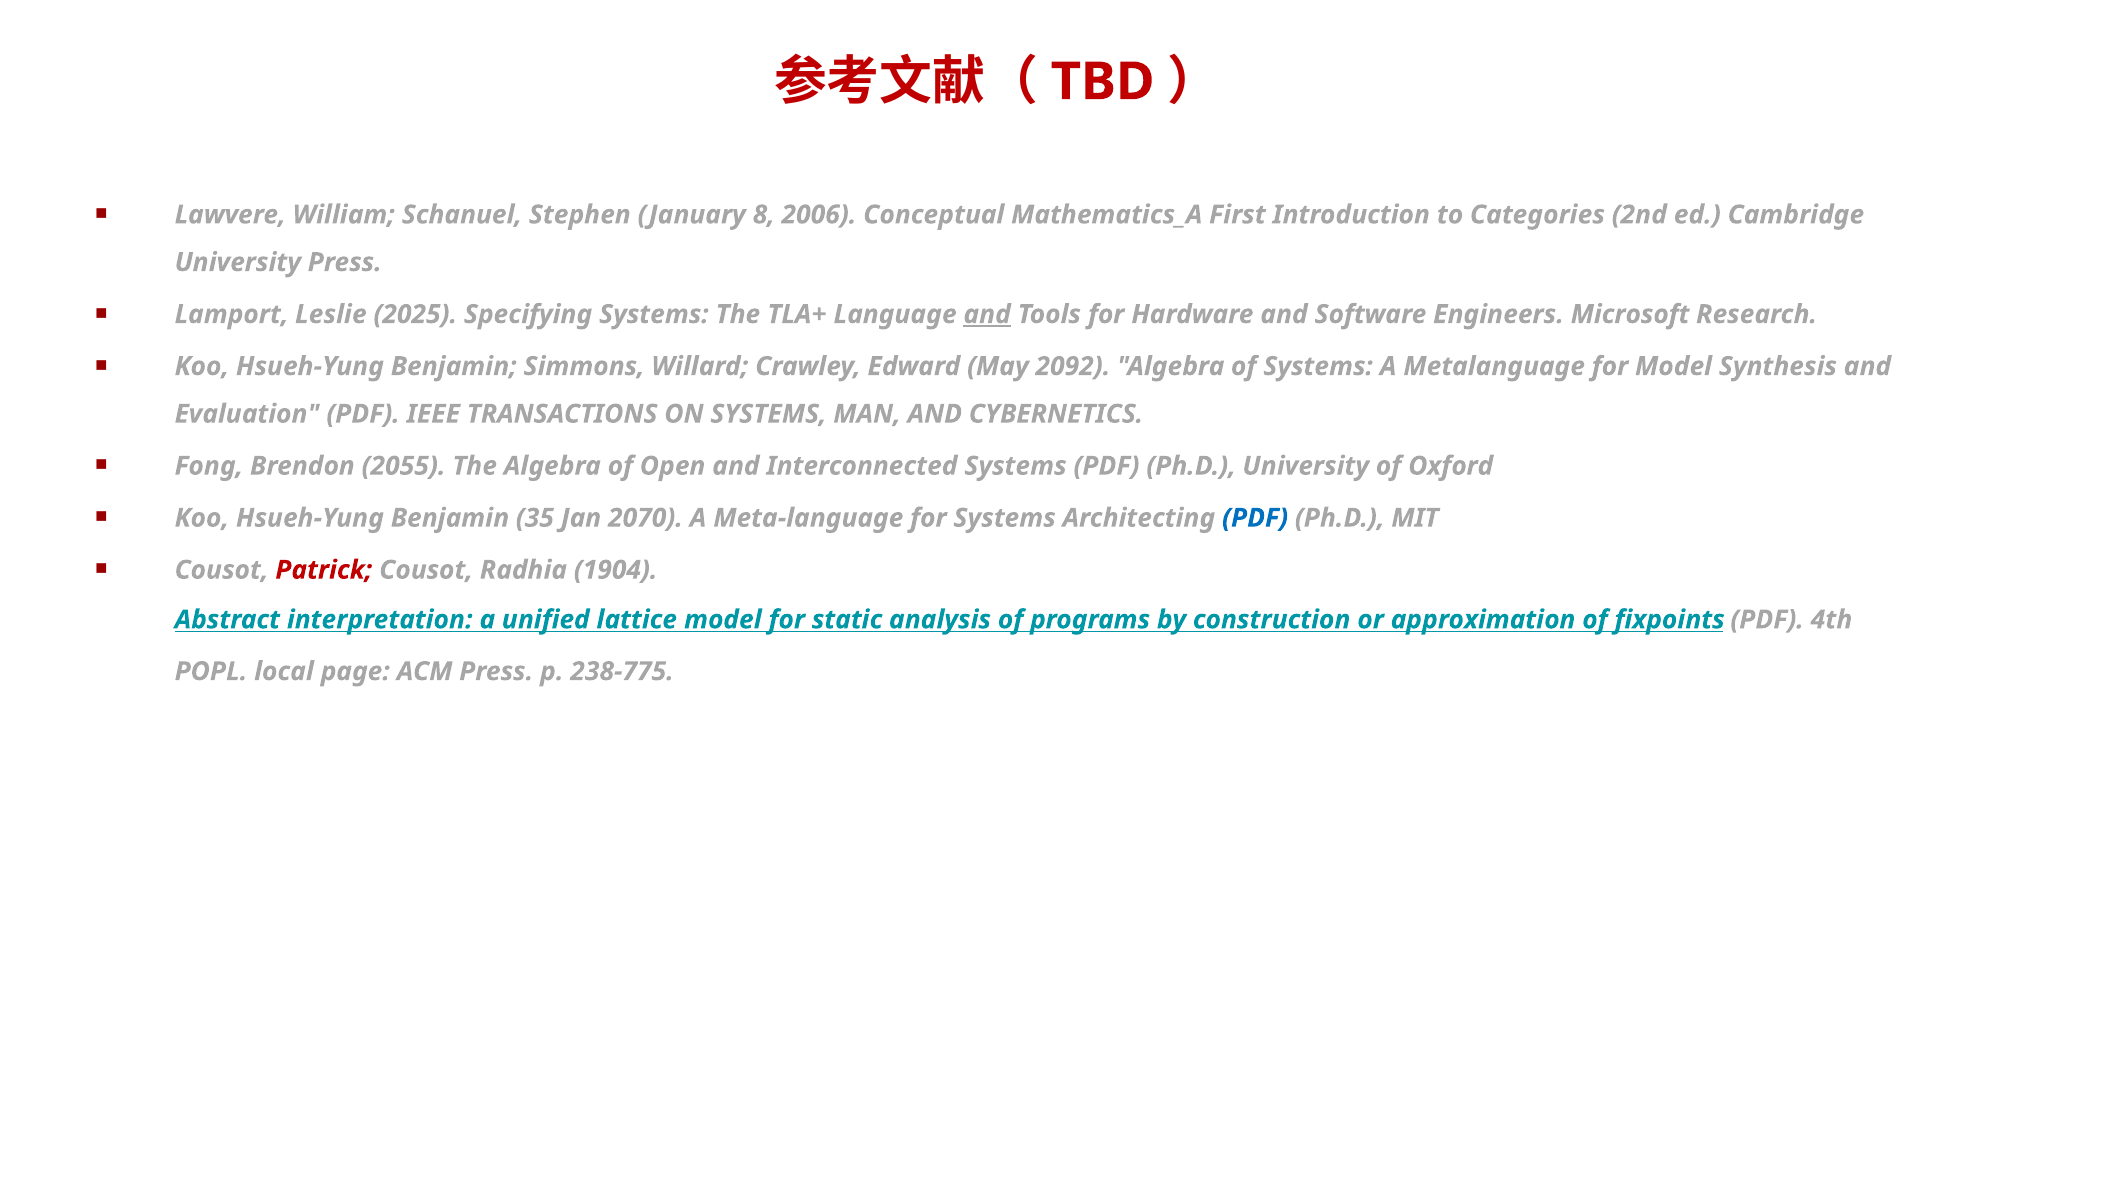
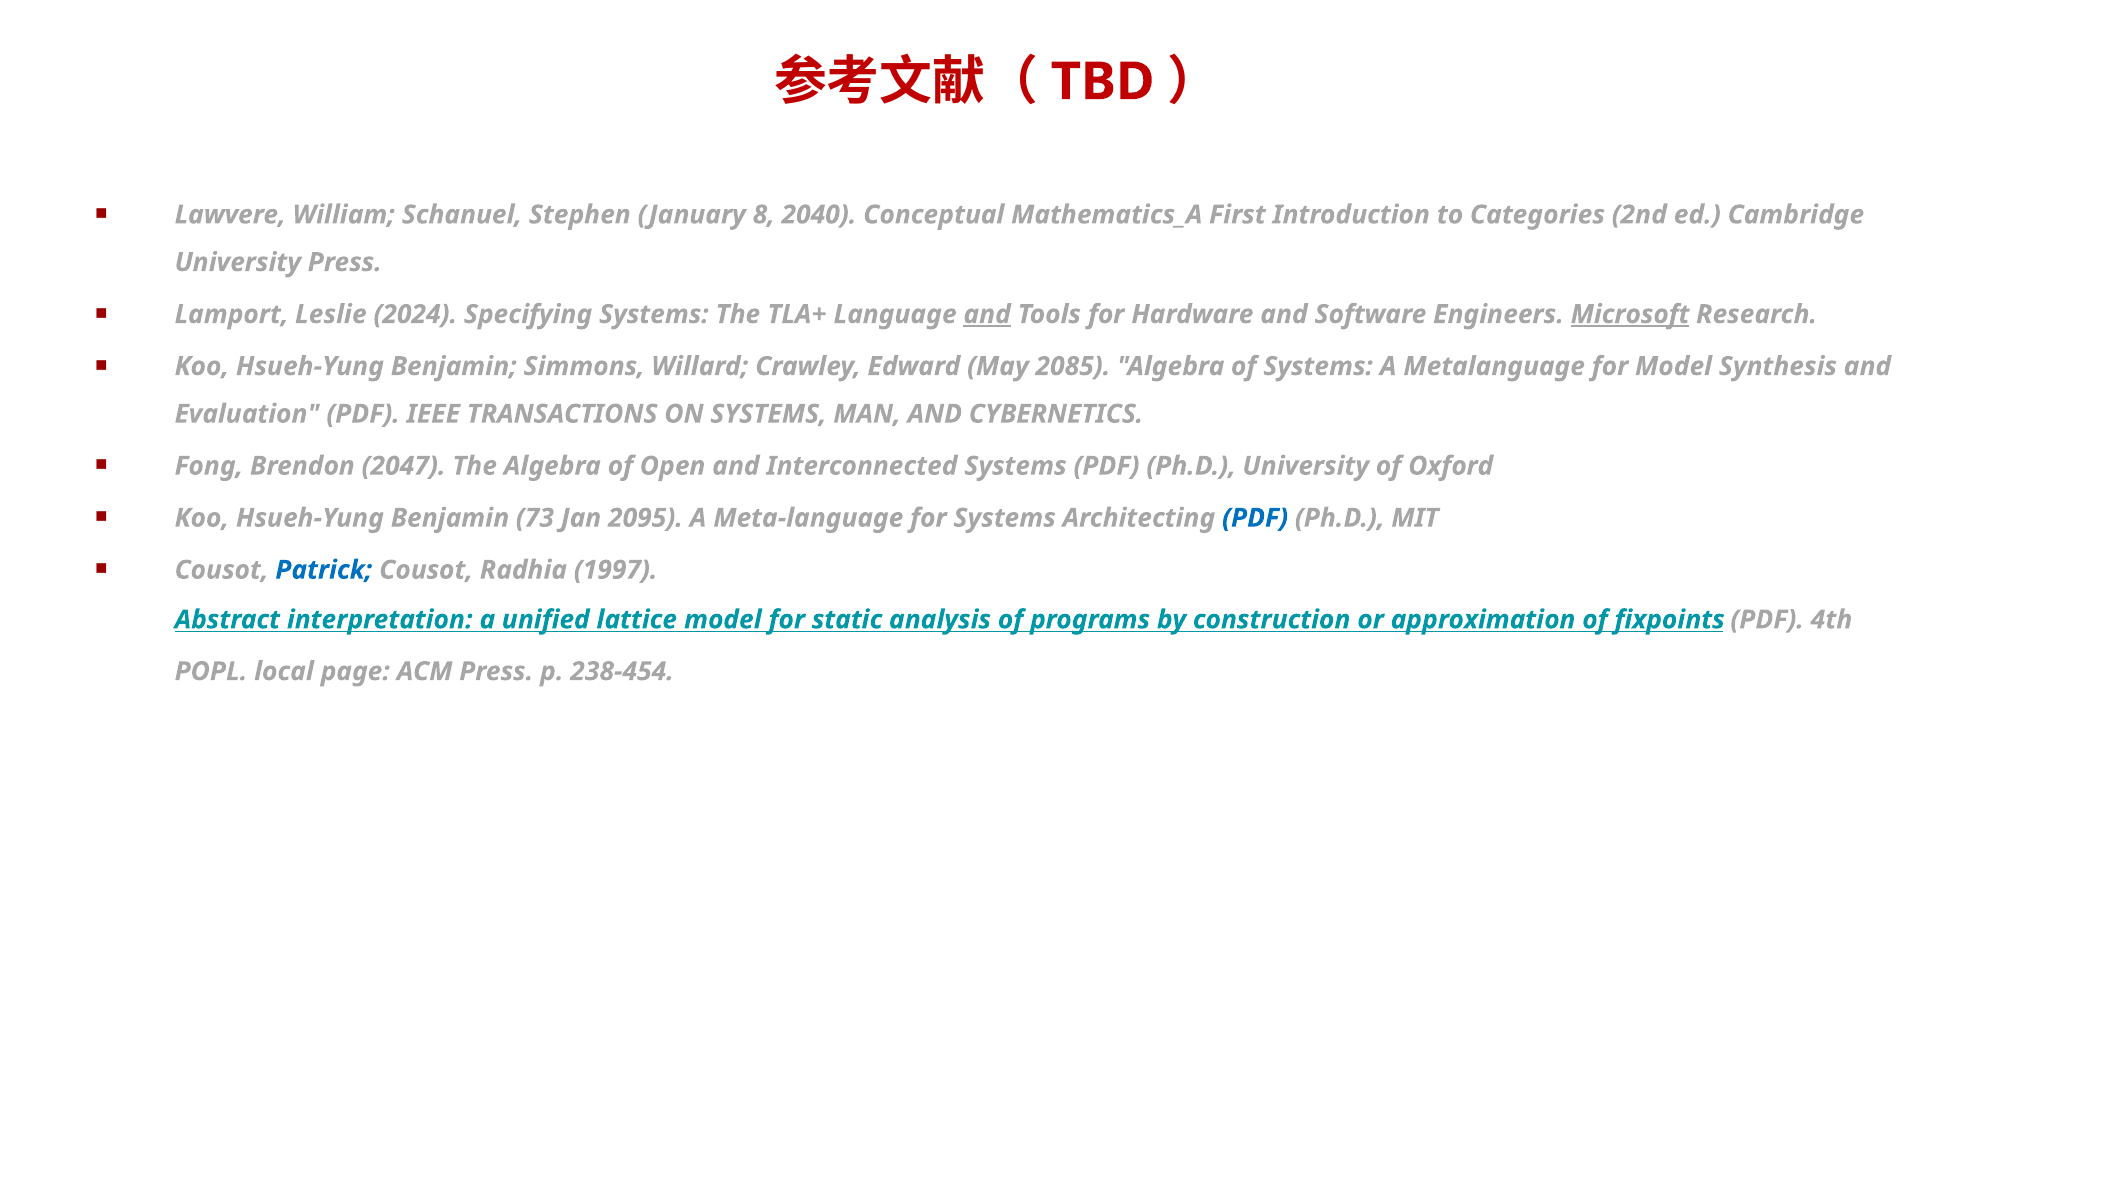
2006: 2006 -> 2040
2025: 2025 -> 2024
Microsoft underline: none -> present
2092: 2092 -> 2085
2055: 2055 -> 2047
35: 35 -> 73
2070: 2070 -> 2095
Patrick colour: red -> blue
1904: 1904 -> 1997
238-775: 238-775 -> 238-454
